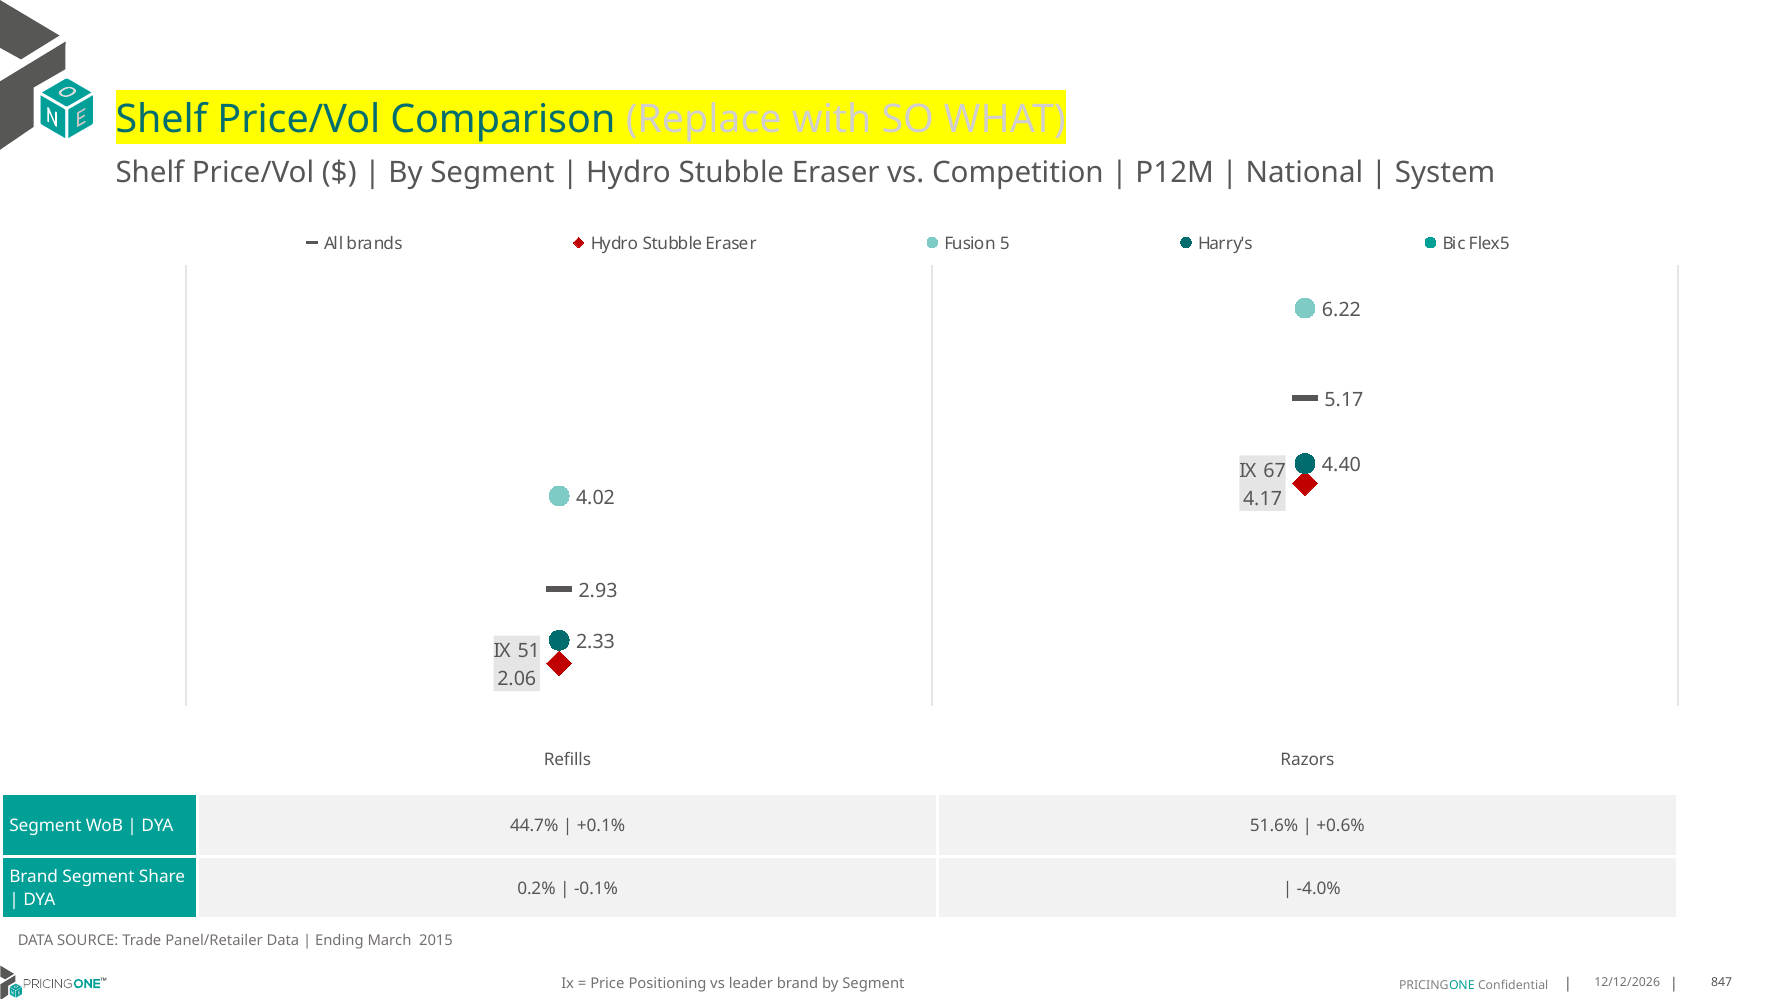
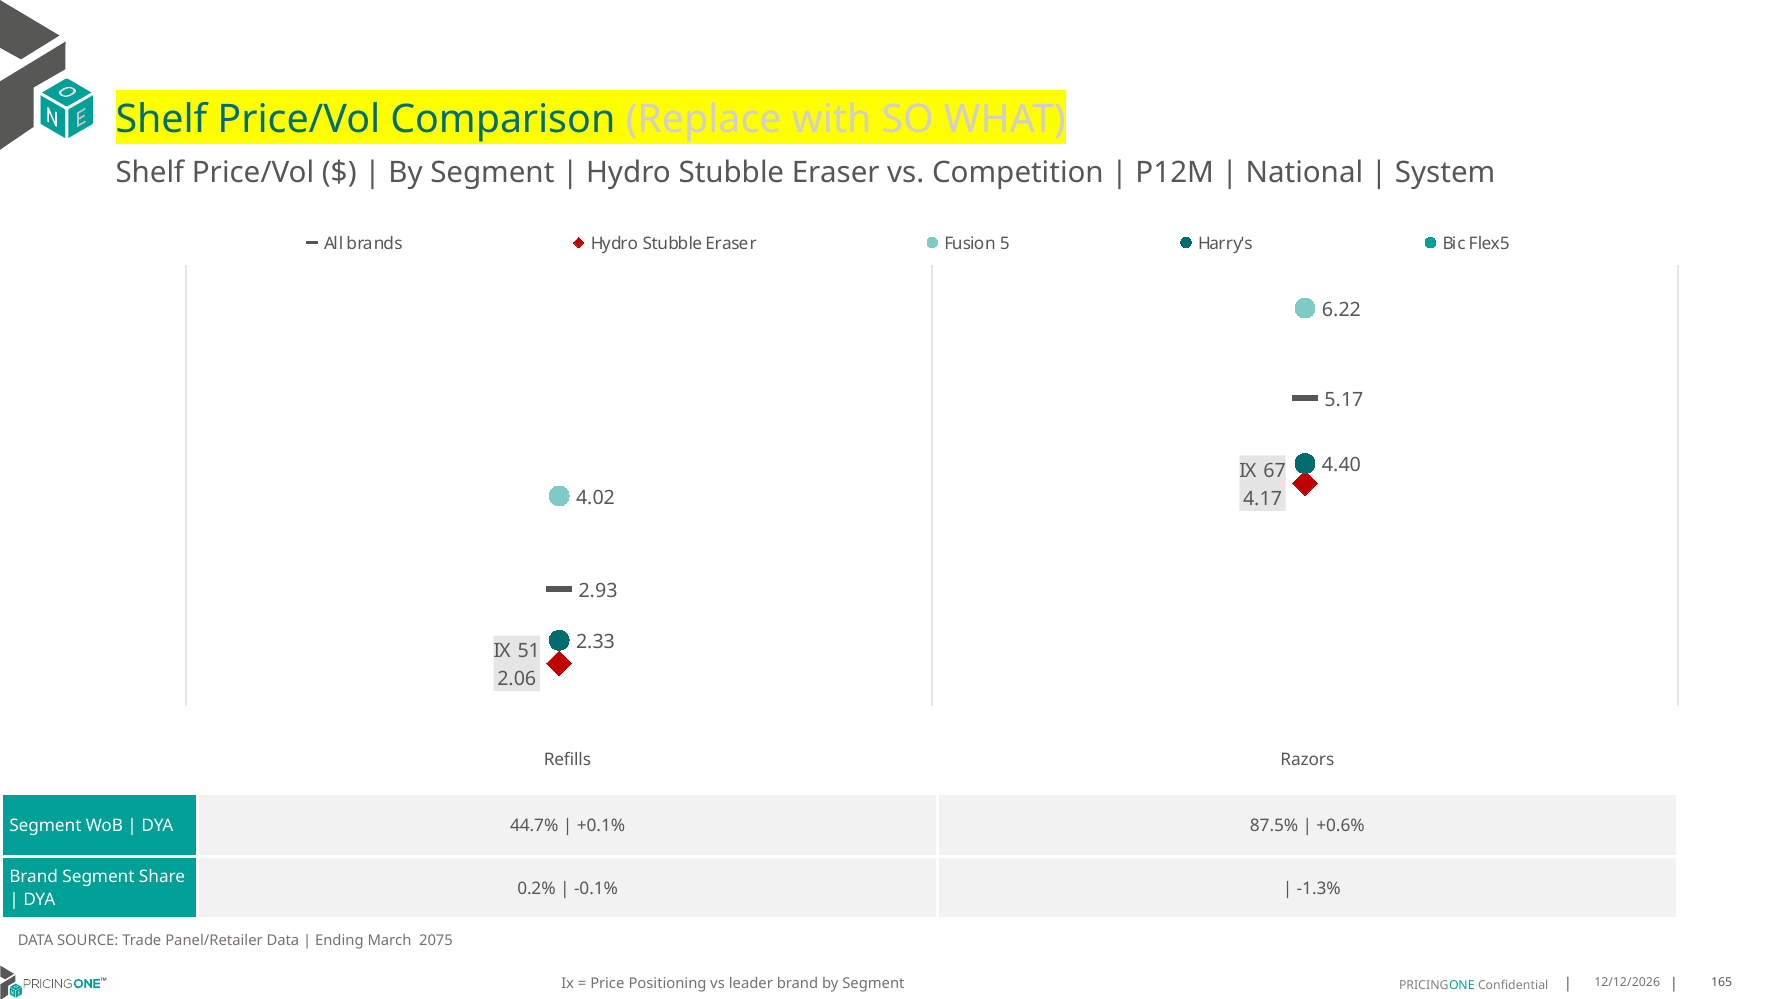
51.6%: 51.6% -> 87.5%
-4.0%: -4.0% -> -1.3%
2015: 2015 -> 2075
847: 847 -> 165
